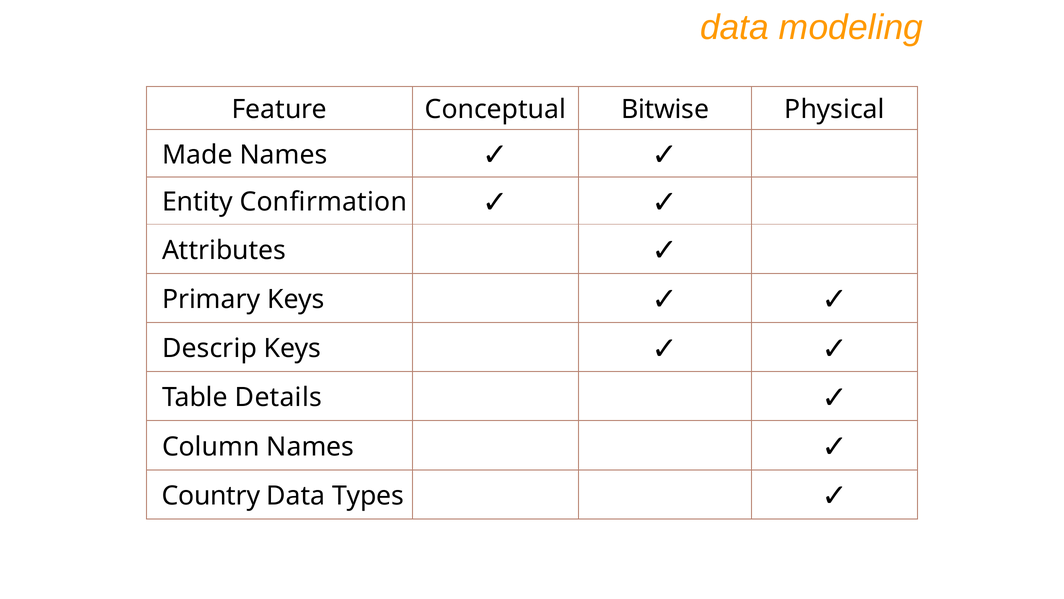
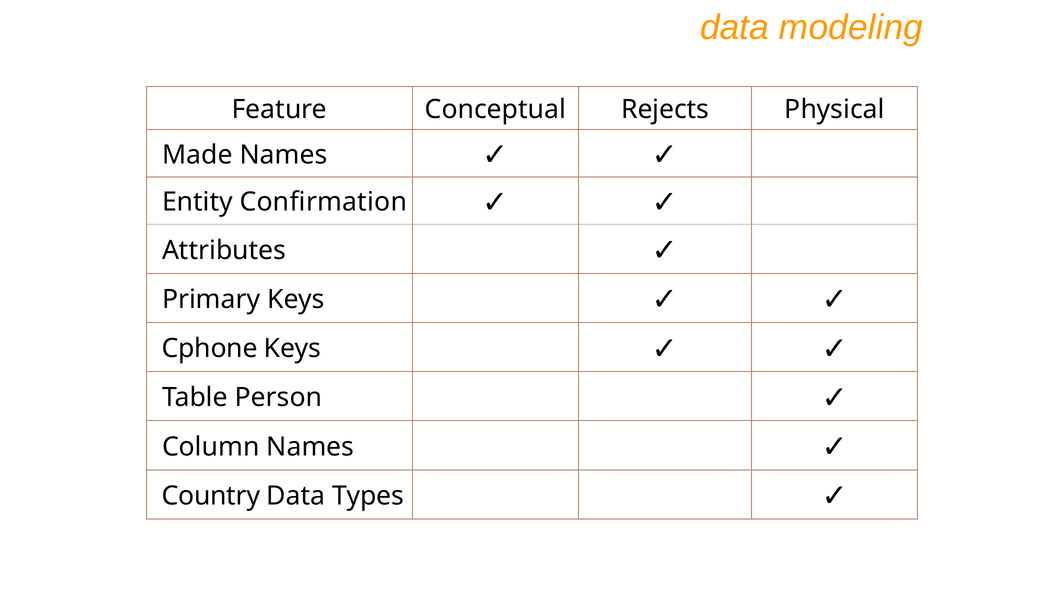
Bitwise: Bitwise -> Rejects
Descrip: Descrip -> Cphone
Details: Details -> Person
